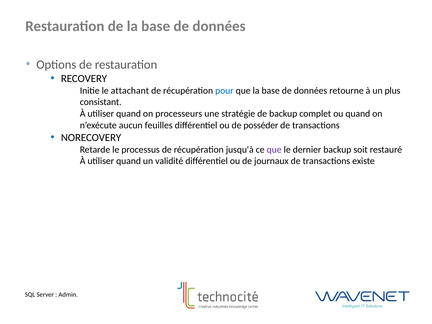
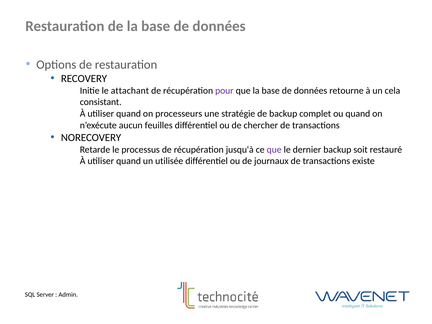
pour colour: blue -> purple
plus: plus -> cela
posséder: posséder -> chercher
validité: validité -> utilisée
